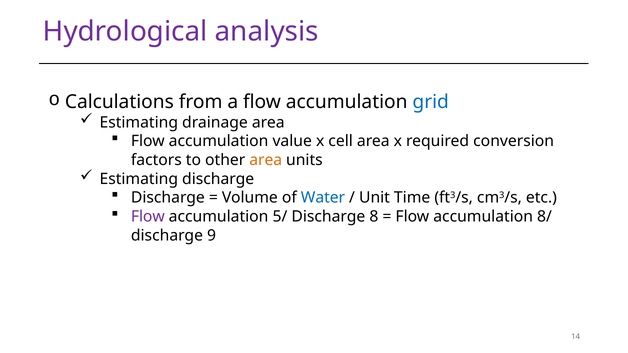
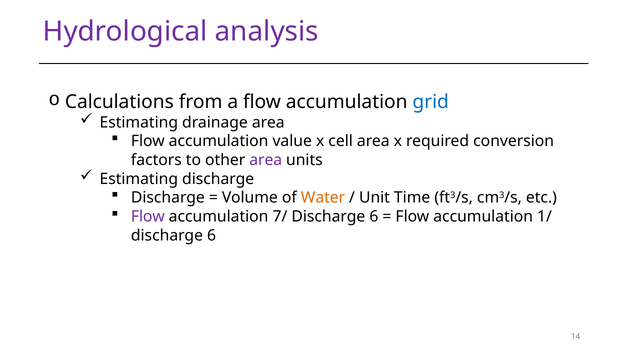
area at (266, 160) colour: orange -> purple
Water colour: blue -> orange
5/: 5/ -> 7/
8 at (374, 217): 8 -> 6
8/: 8/ -> 1/
9 at (212, 236): 9 -> 6
